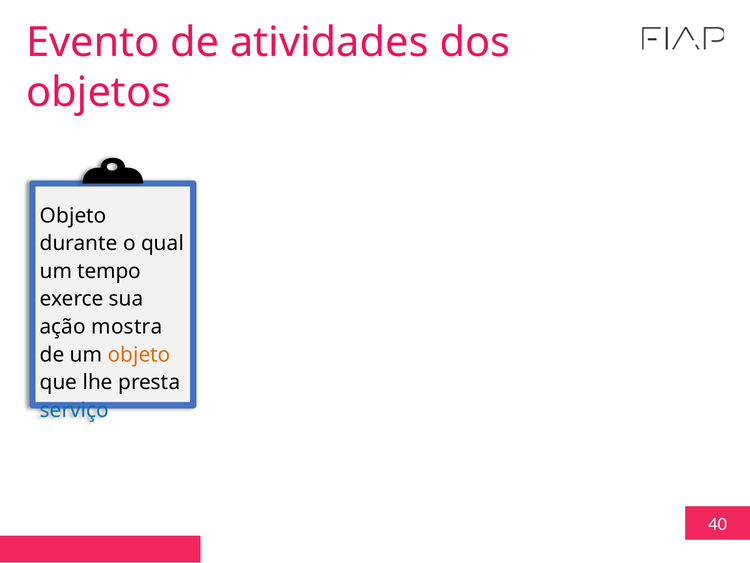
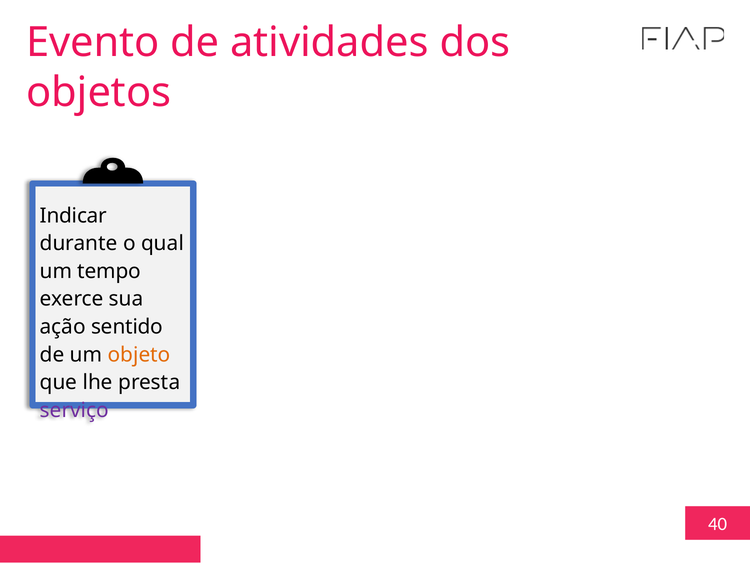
Objeto at (73, 216): Objeto -> Indicar
mostra: mostra -> sentido
serviço colour: blue -> purple
